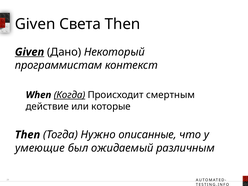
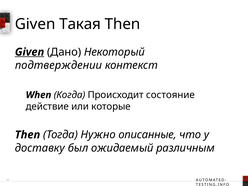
Света: Света -> Такая
программистам: программистам -> подтверждении
Когда underline: present -> none
смертным: смертным -> состояние
умеющие: умеющие -> доставку
